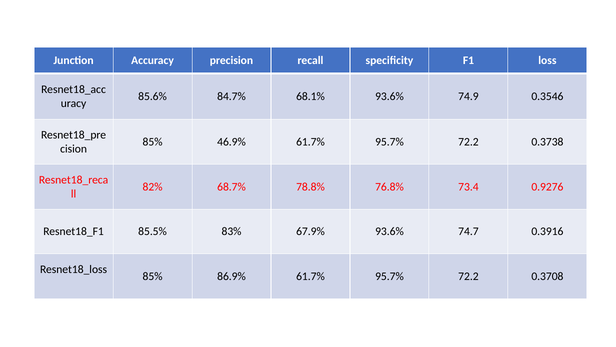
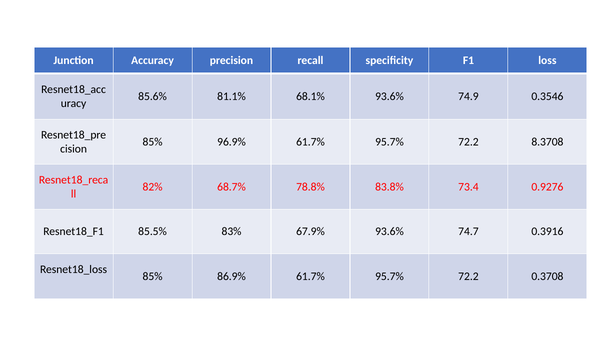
84.7%: 84.7% -> 81.1%
46.9%: 46.9% -> 96.9%
0.3738: 0.3738 -> 8.3708
76.8%: 76.8% -> 83.8%
